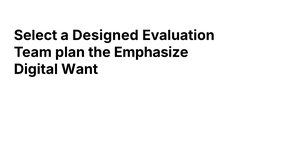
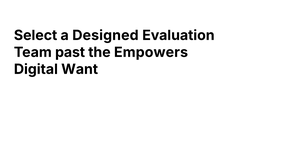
plan: plan -> past
Emphasize: Emphasize -> Empowers
